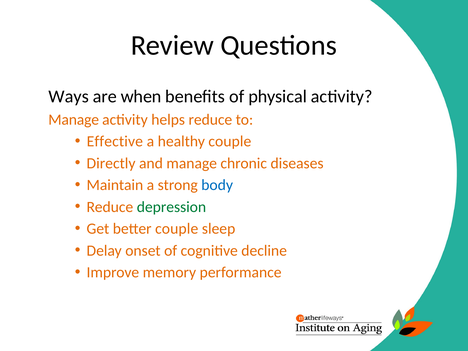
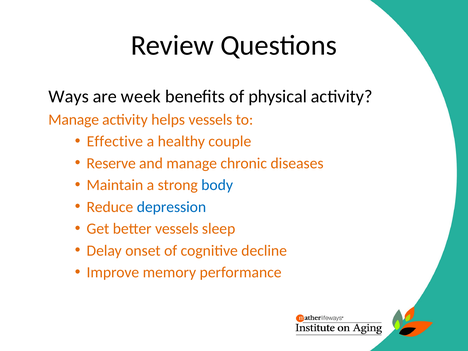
when: when -> week
helps reduce: reduce -> vessels
Directly: Directly -> Reserve
depression colour: green -> blue
better couple: couple -> vessels
